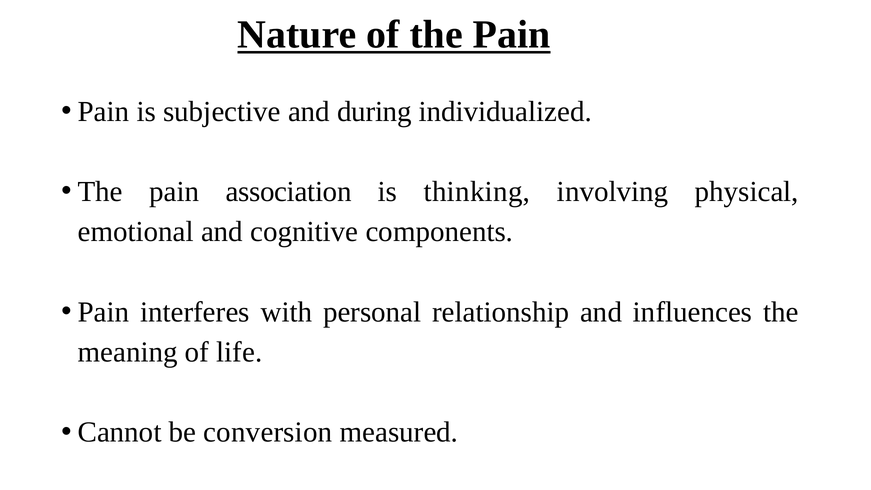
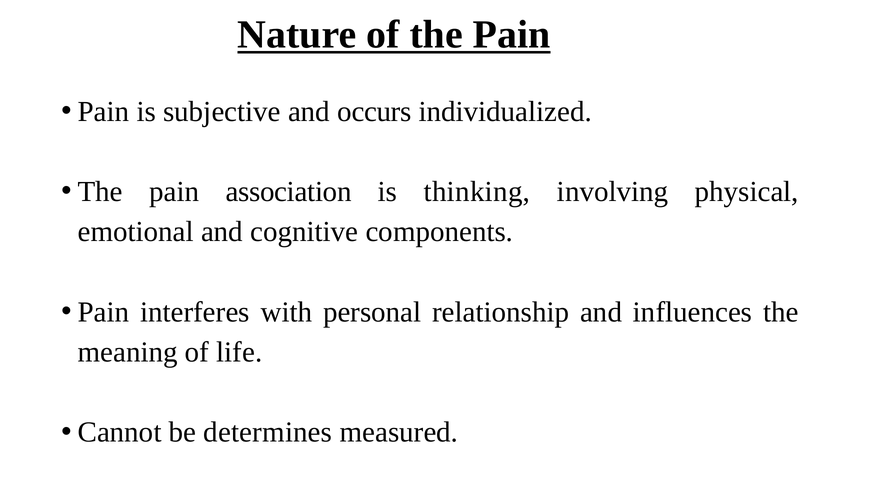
during: during -> occurs
conversion: conversion -> determines
